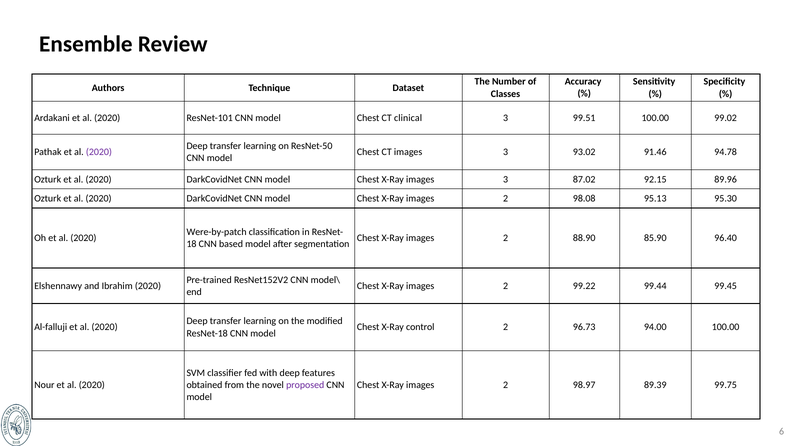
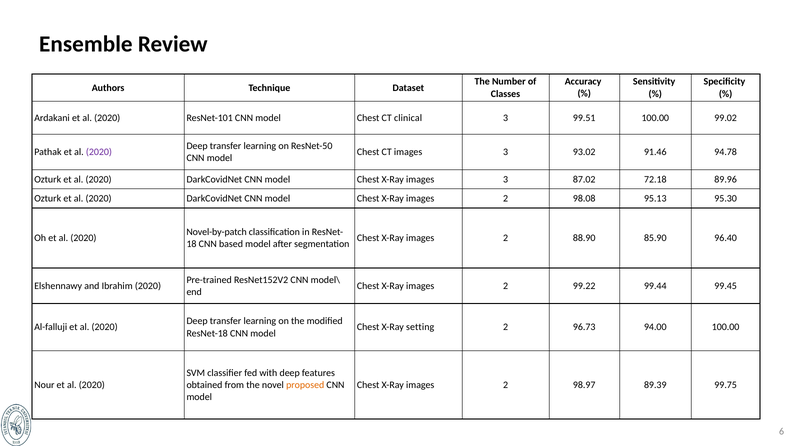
92.15: 92.15 -> 72.18
Were-by-patch: Were-by-patch -> Novel-by-patch
control: control -> setting
proposed colour: purple -> orange
